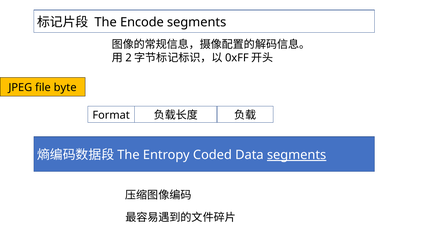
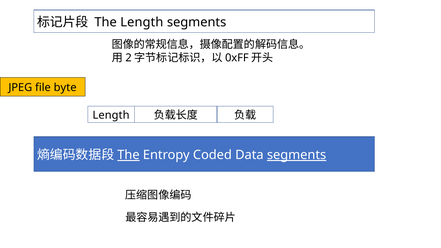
The Encode: Encode -> Length
Format at (111, 115): Format -> Length
The at (128, 155) underline: none -> present
